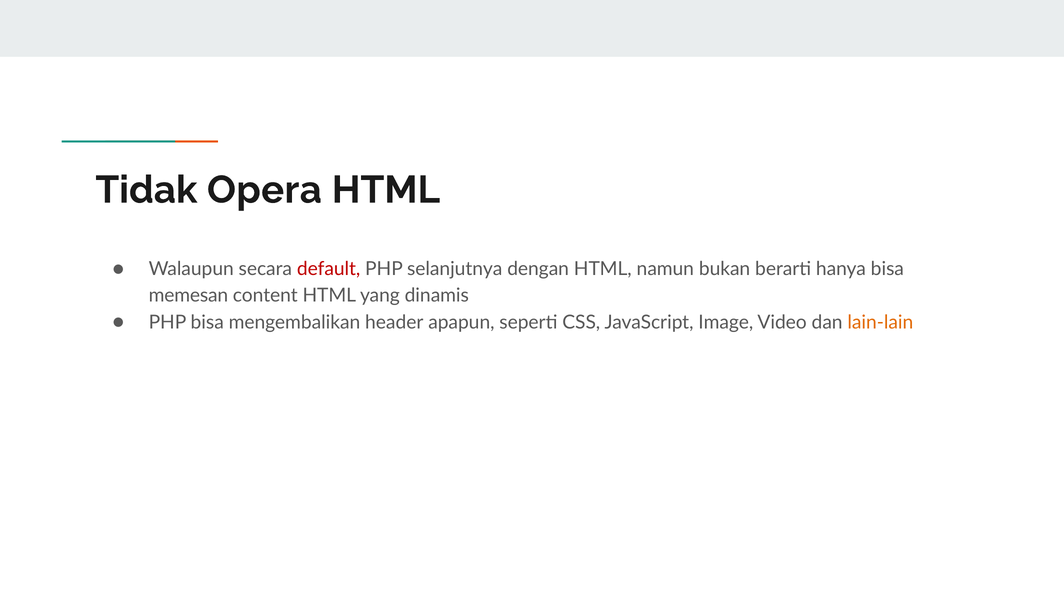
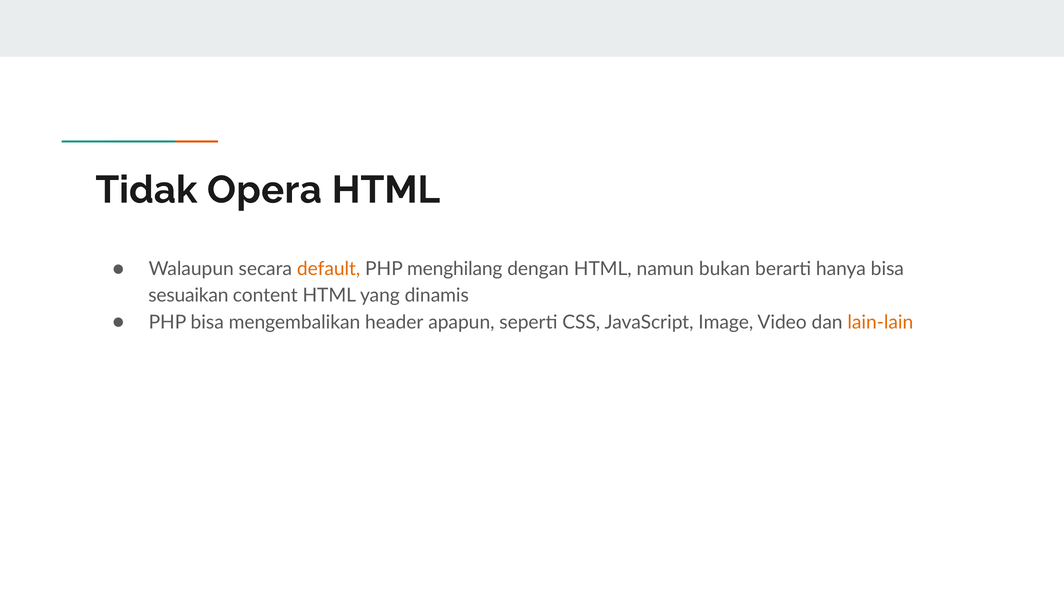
default colour: red -> orange
selanjutnya: selanjutnya -> menghilang
memesan: memesan -> sesuaikan
